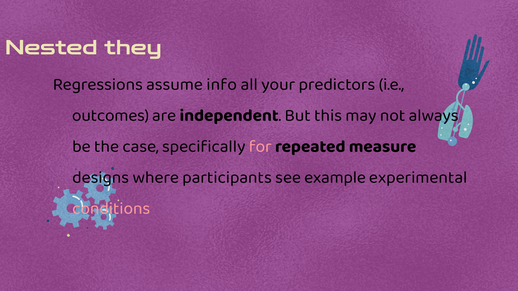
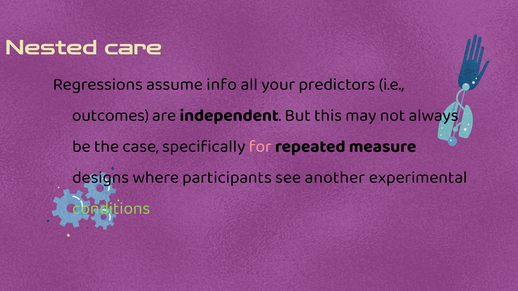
they: they -> care
example: example -> another
conditions colour: pink -> light green
